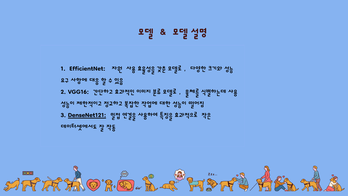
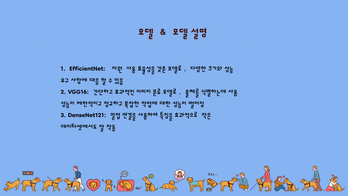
DenseNet121 underline: present -> none
